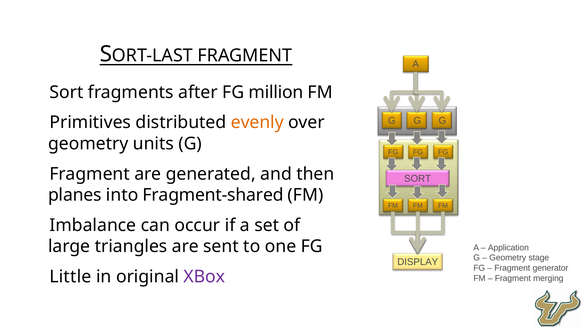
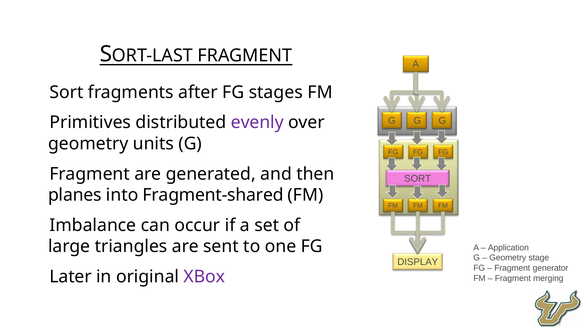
million: million -> stages
evenly colour: orange -> purple
Little: Little -> Later
